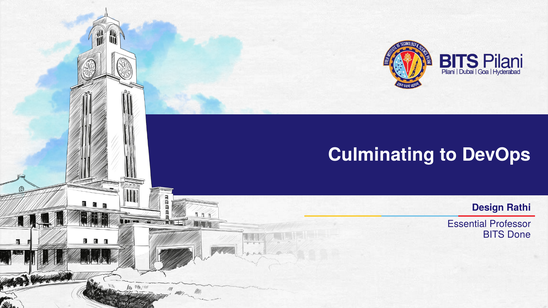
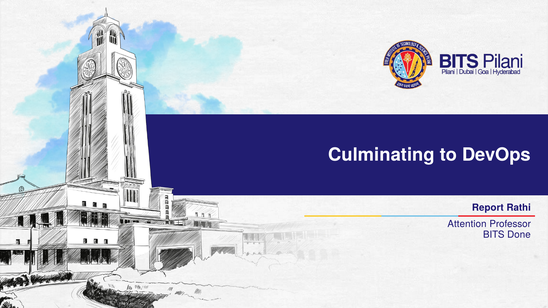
Design: Design -> Report
Essential: Essential -> Attention
